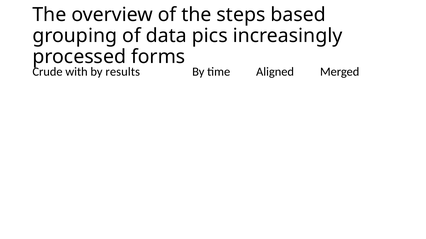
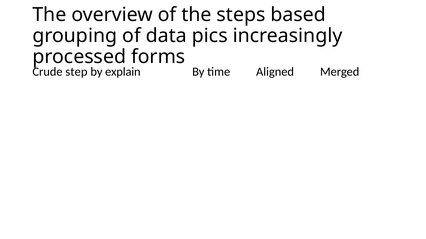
with: with -> step
results: results -> explain
